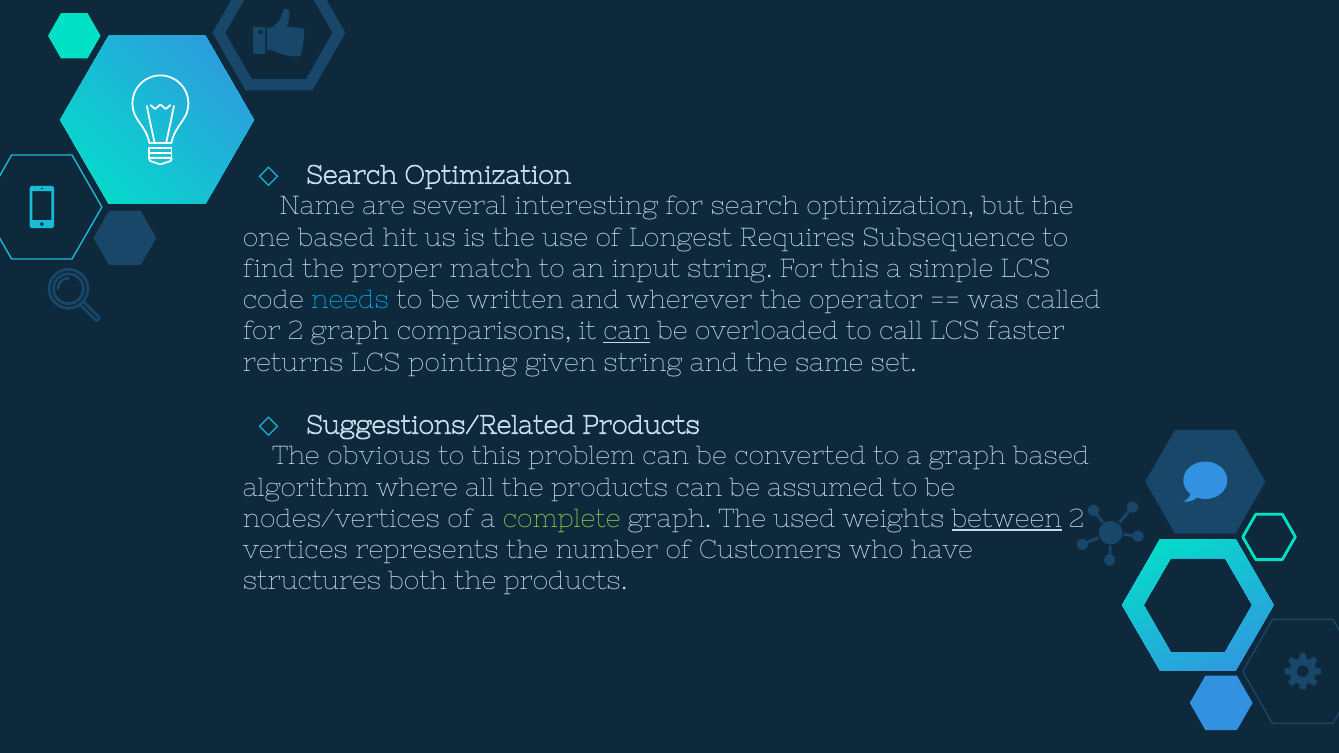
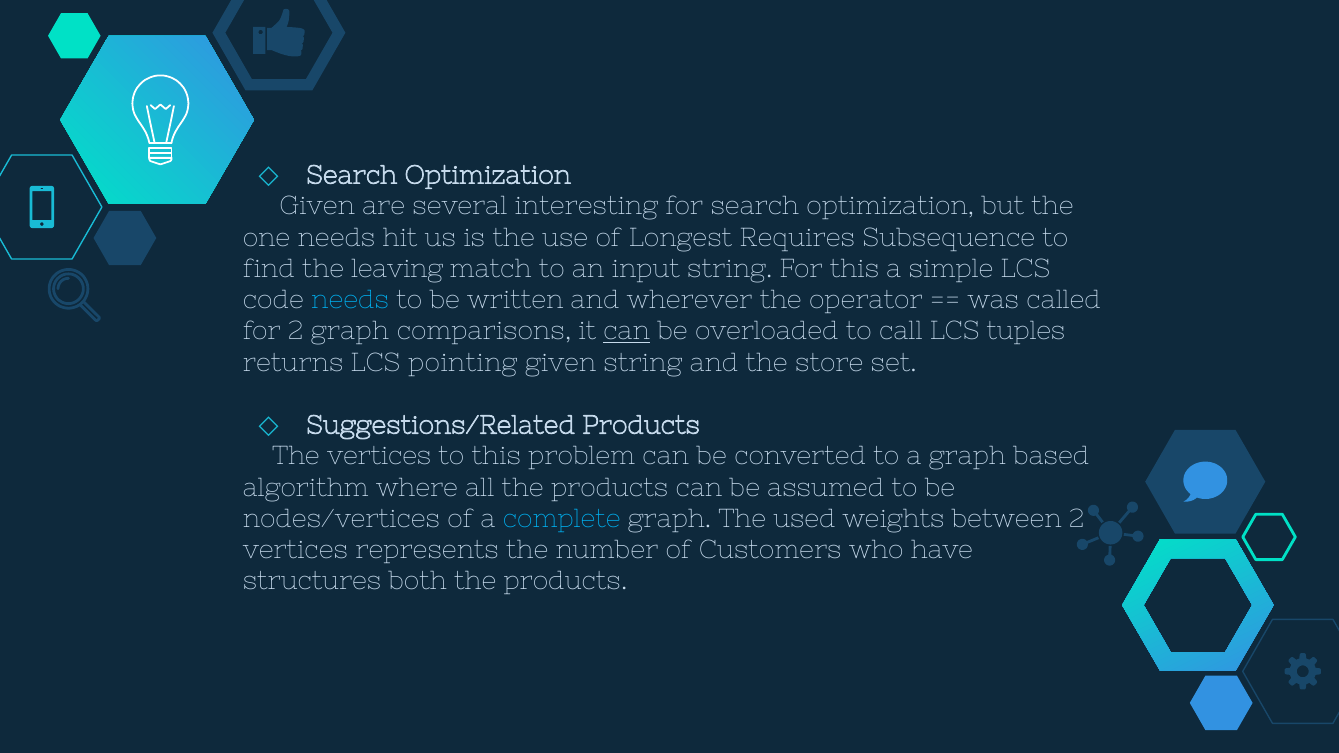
Name at (317, 206): Name -> Given
one based: based -> needs
proper: proper -> leaving
faster: faster -> tuples
same: same -> store
The obvious: obvious -> vertices
complete colour: light green -> light blue
between underline: present -> none
